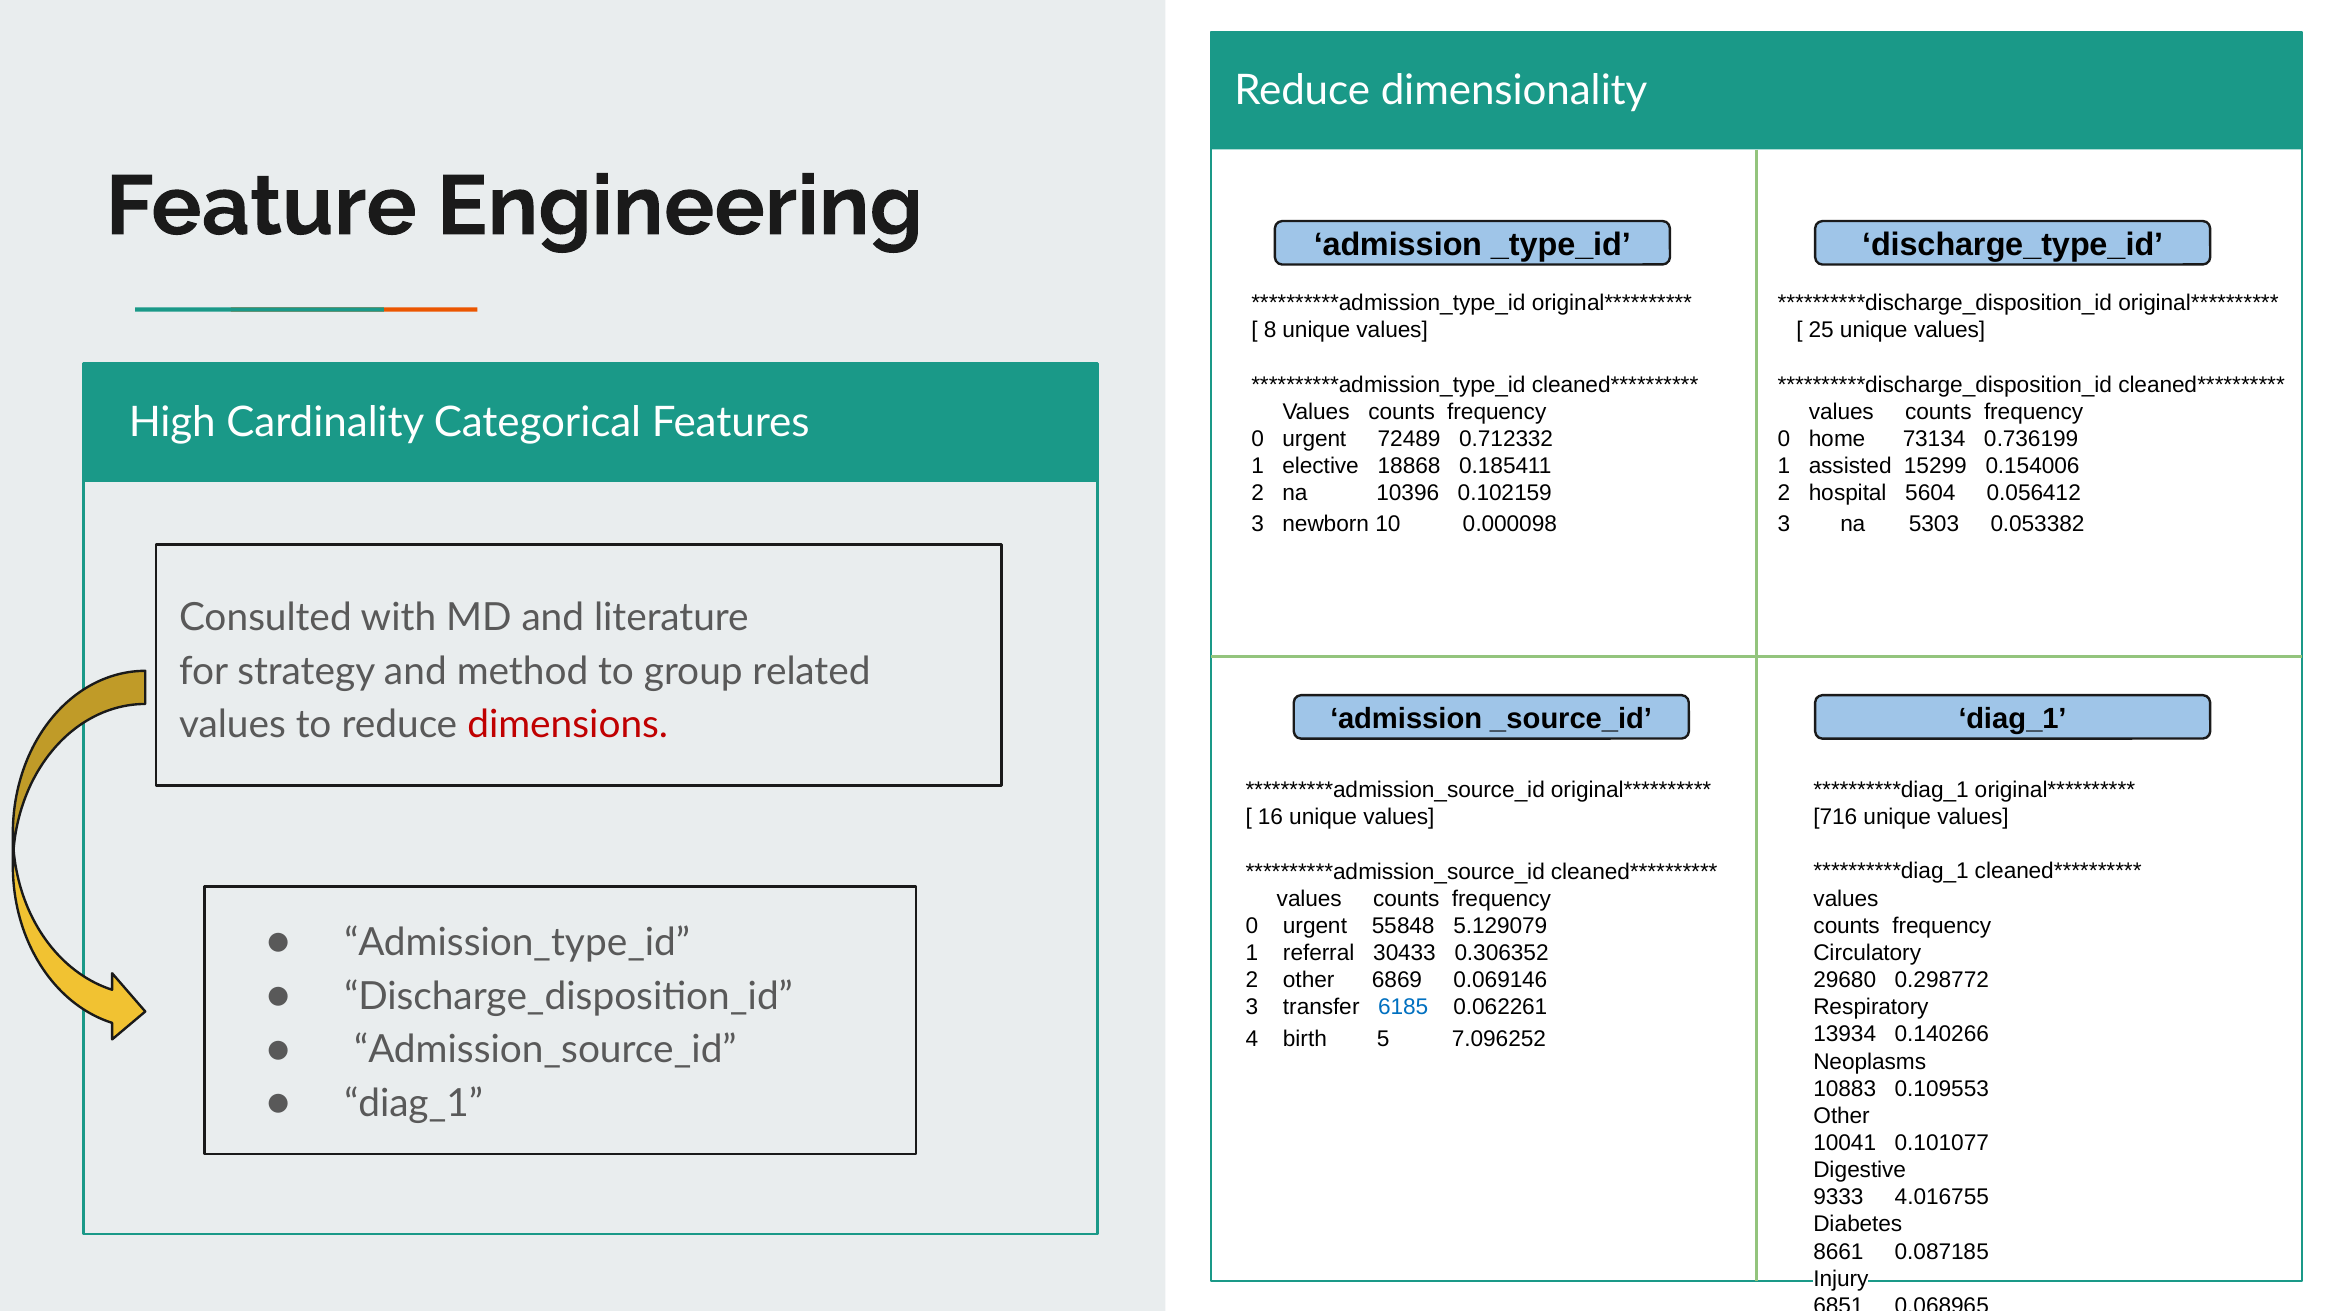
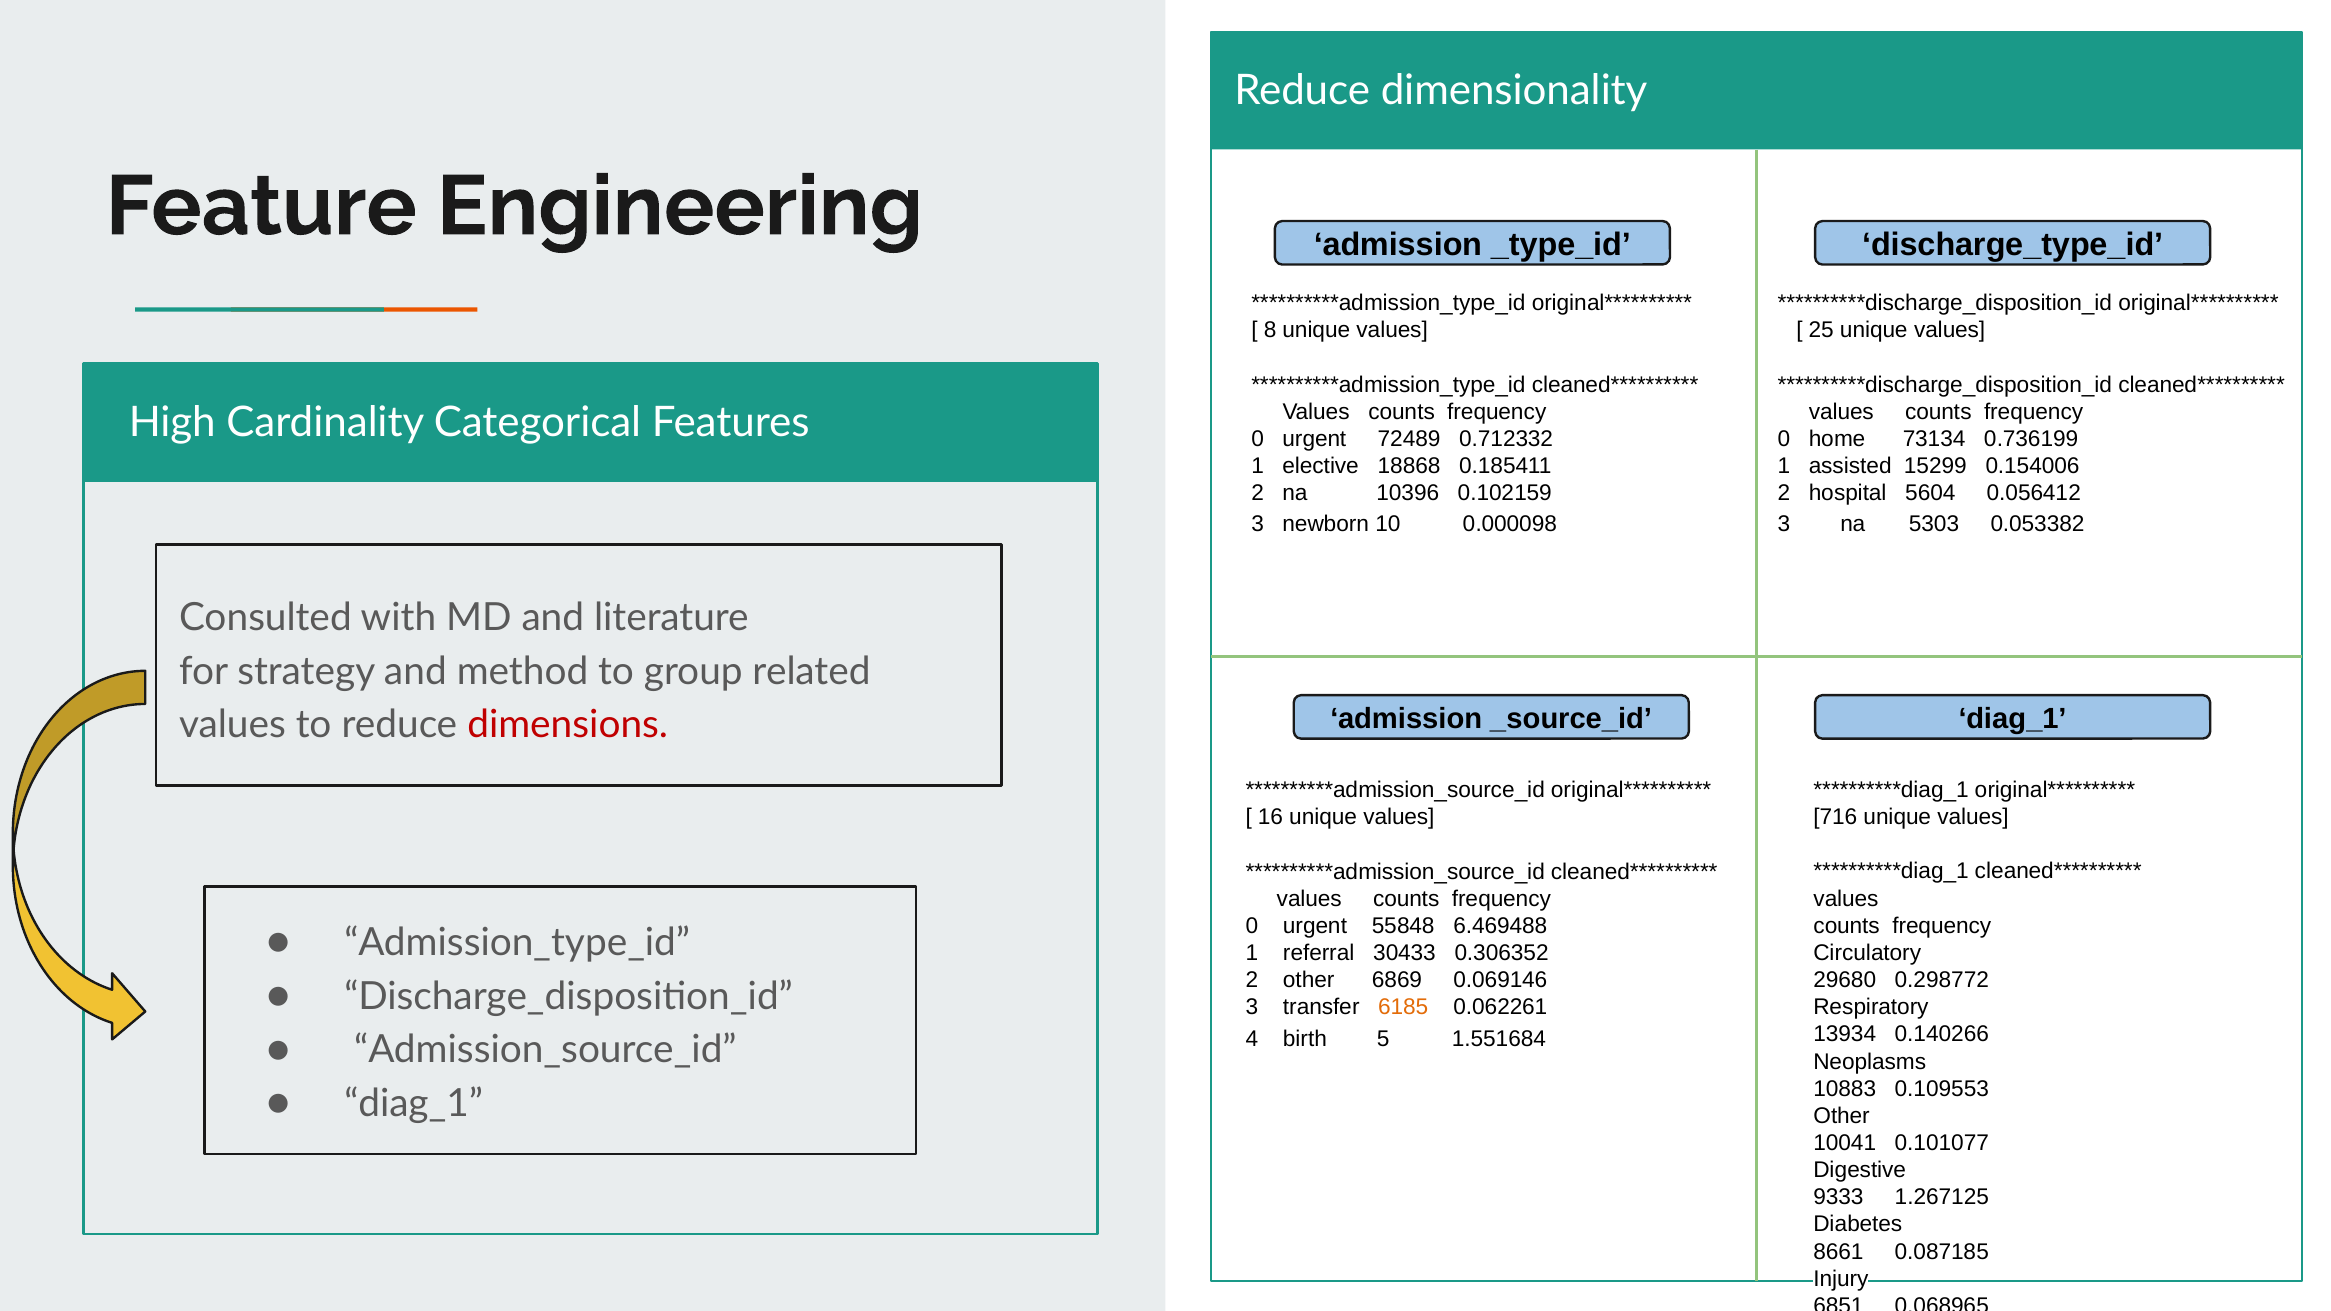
5.129079: 5.129079 -> 6.469488
6185 colour: blue -> orange
7.096252: 7.096252 -> 1.551684
4.016755: 4.016755 -> 1.267125
